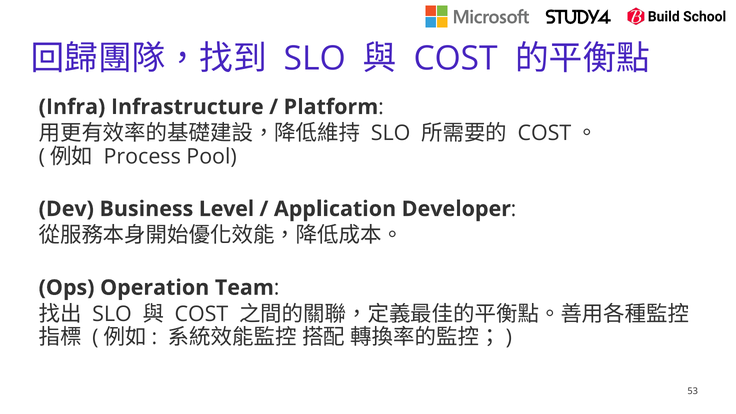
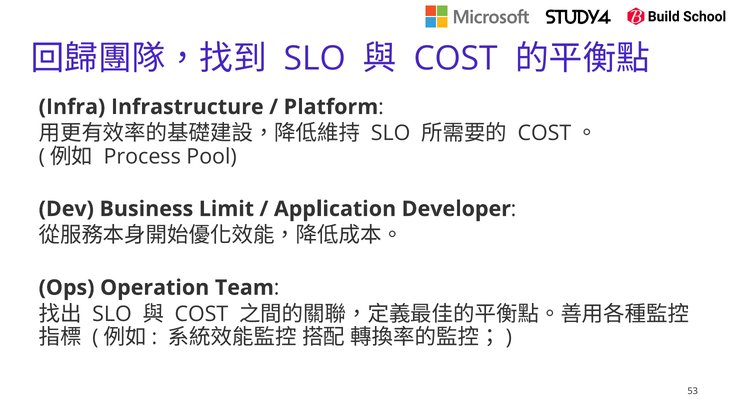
Level: Level -> Limit
